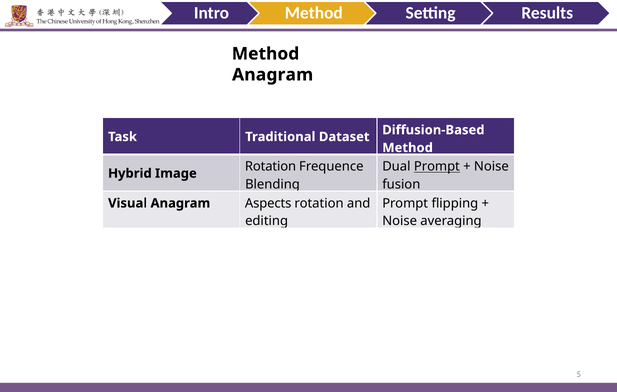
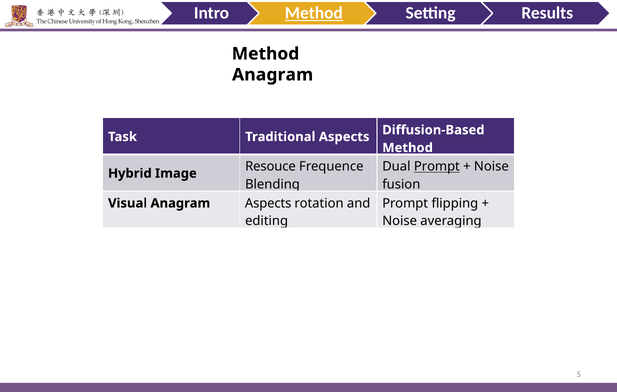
Method at (314, 13) underline: none -> present
Traditional Dataset: Dataset -> Aspects
Rotation at (271, 166): Rotation -> Resouce
